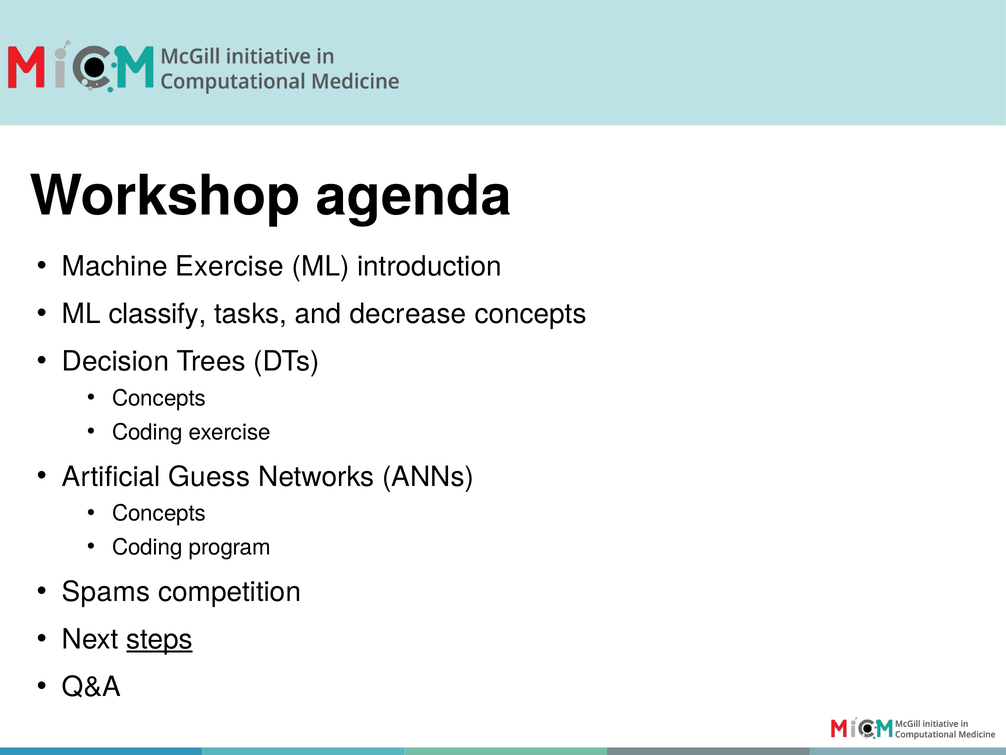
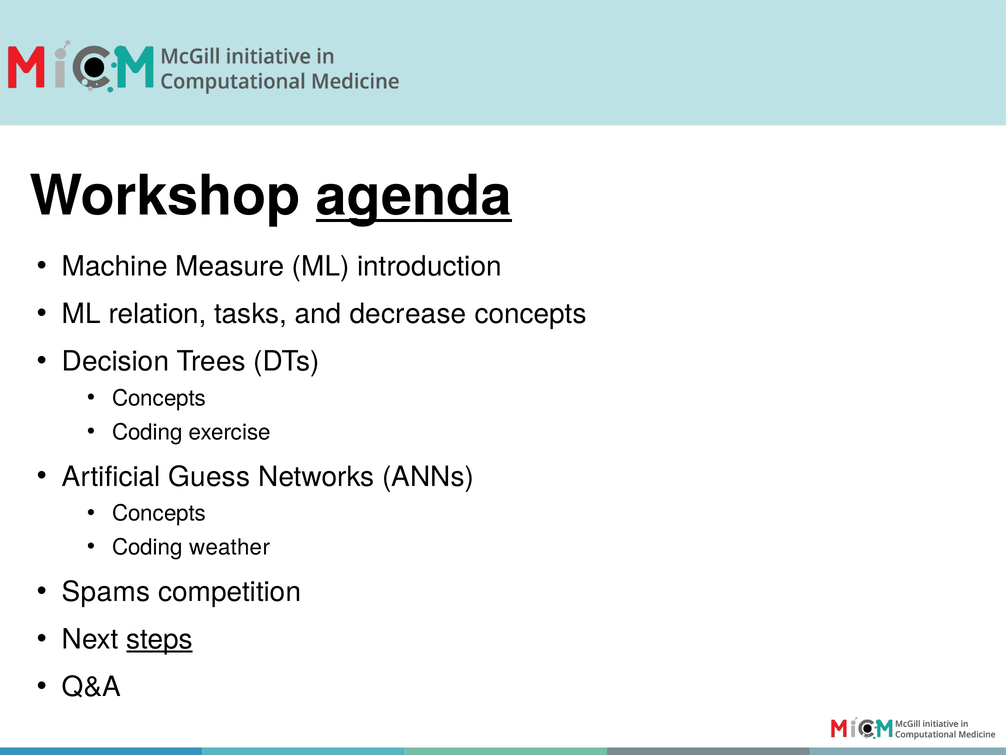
agenda underline: none -> present
Machine Exercise: Exercise -> Measure
classify: classify -> relation
program: program -> weather
